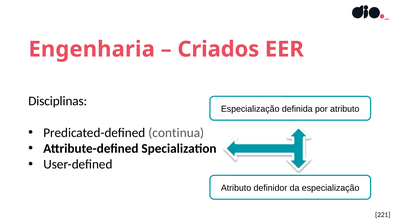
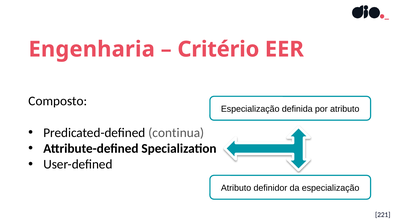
Criados: Criados -> Critério
Disciplinas: Disciplinas -> Composto
